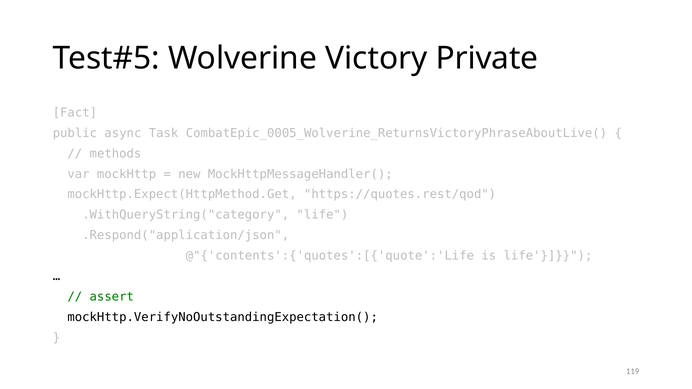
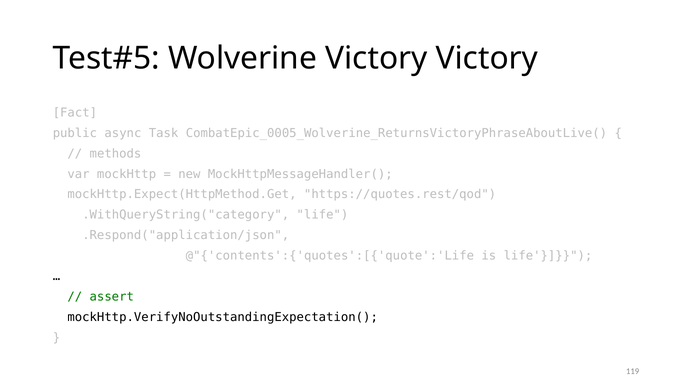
Victory Private: Private -> Victory
